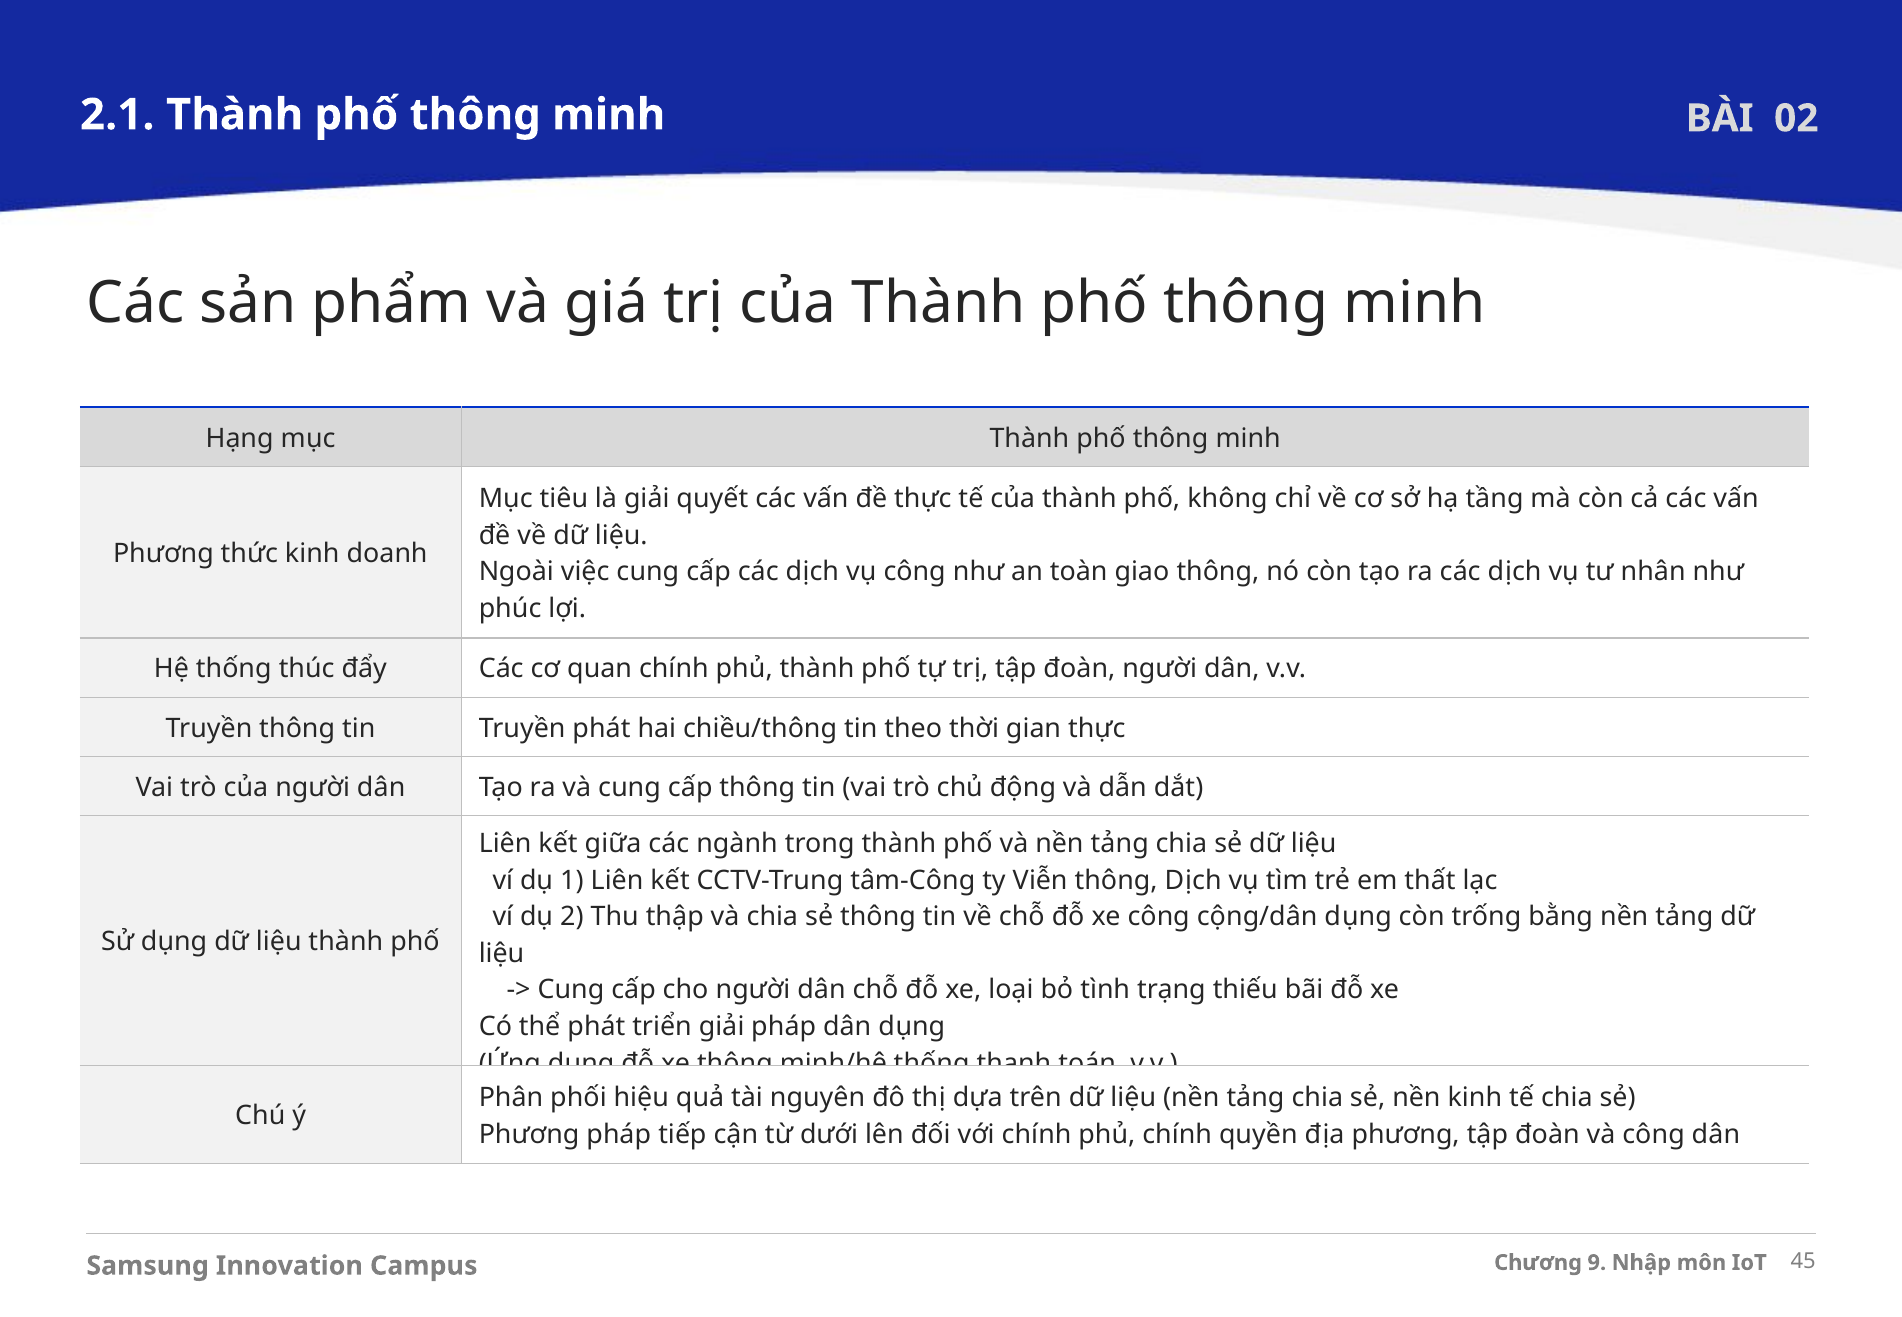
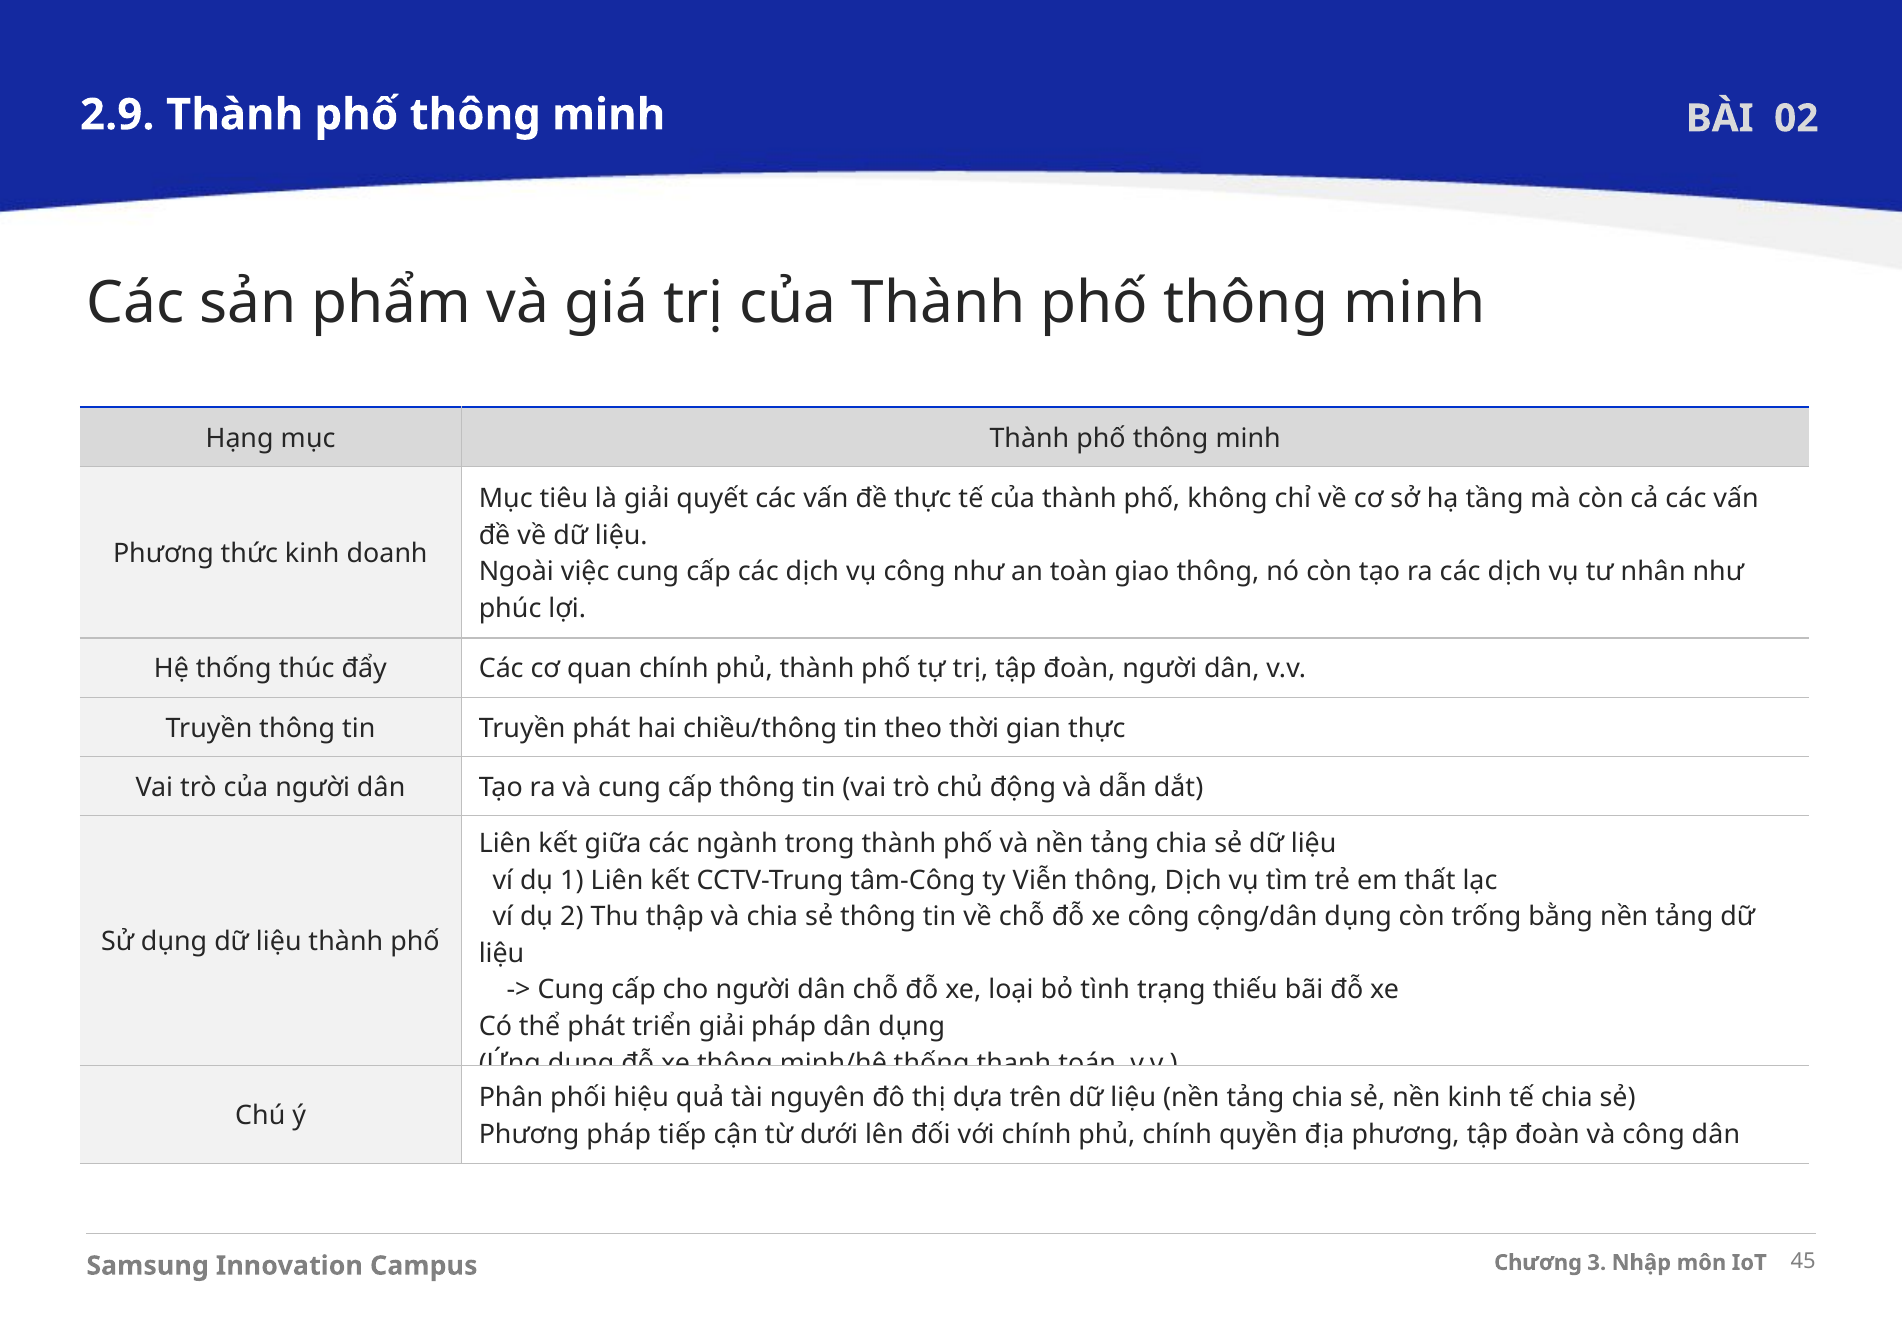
2.1: 2.1 -> 2.9
9: 9 -> 3
